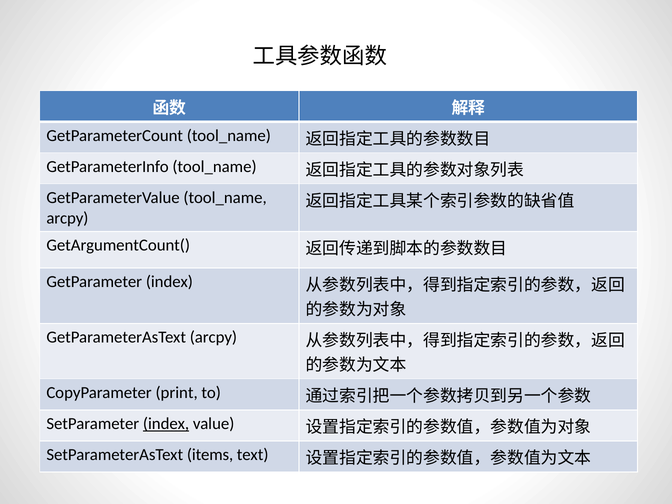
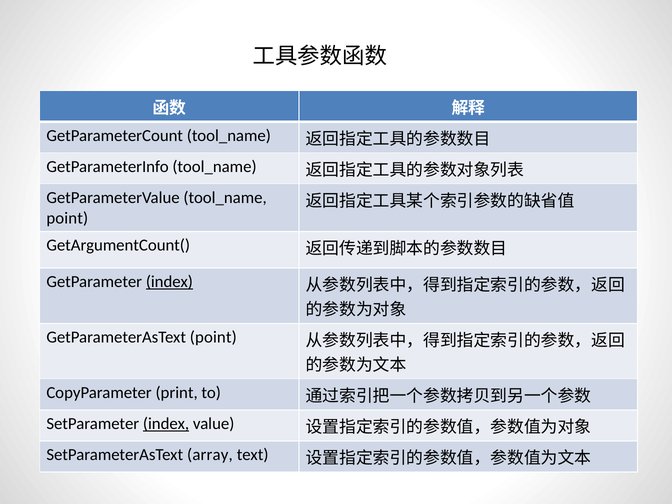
arcpy at (67, 218): arcpy -> point
index at (169, 282) underline: none -> present
GetParameterAsText arcpy: arcpy -> point
items: items -> array
